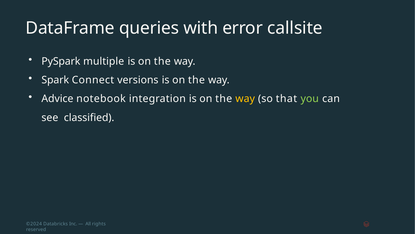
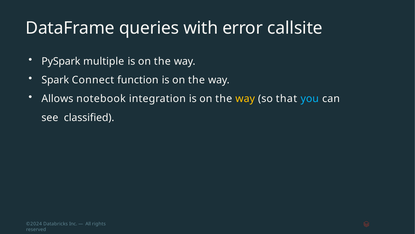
versions: versions -> function
Advice: Advice -> Allows
you colour: light green -> light blue
